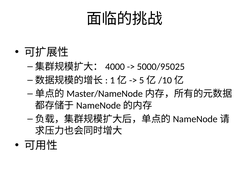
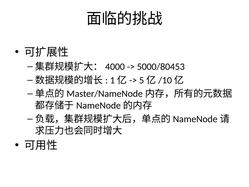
5000/95025: 5000/95025 -> 5000/80453
